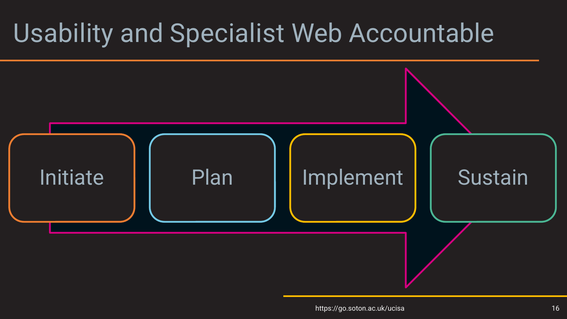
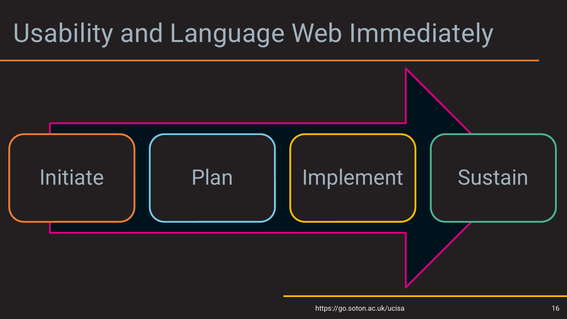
Specialist: Specialist -> Language
Accountable: Accountable -> Immediately
